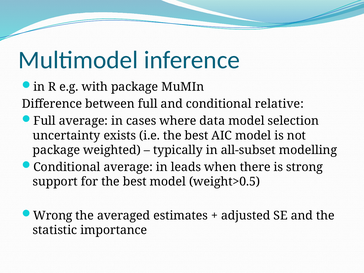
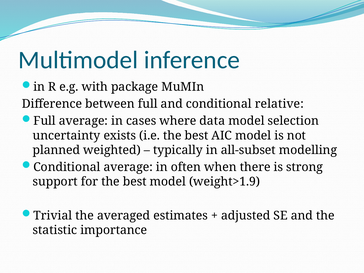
package at (56, 150): package -> planned
leads: leads -> often
weight>0.5: weight>0.5 -> weight>1.9
Wrong: Wrong -> Trivial
